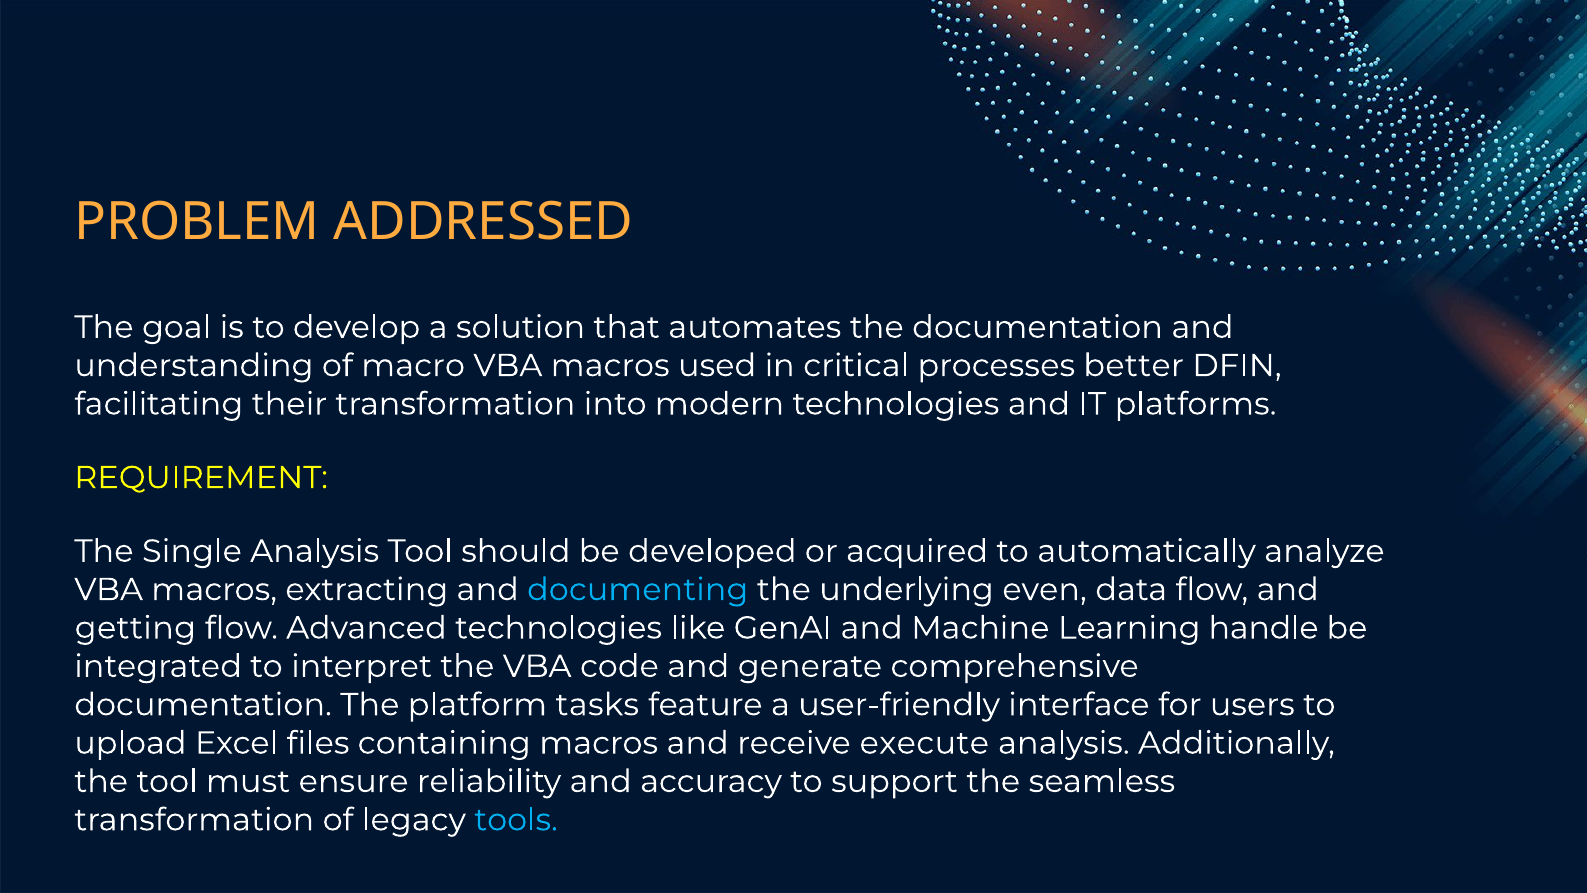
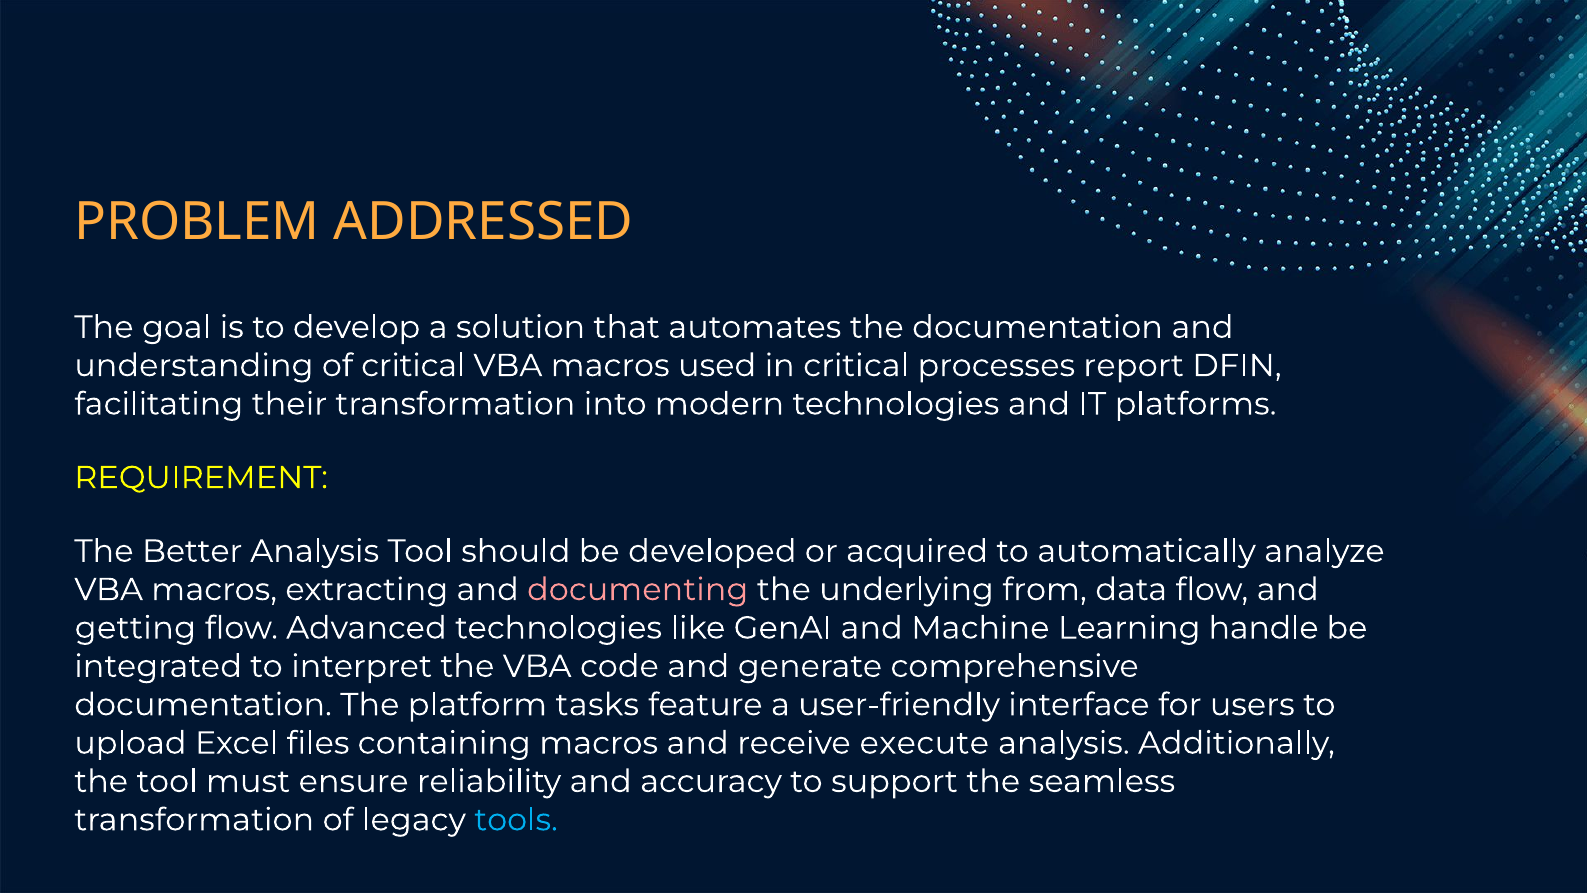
of macro: macro -> critical
better: better -> report
Single: Single -> Better
documenting colour: light blue -> pink
even: even -> from
